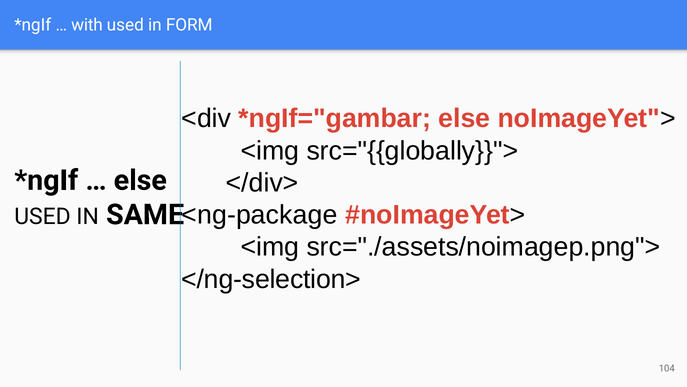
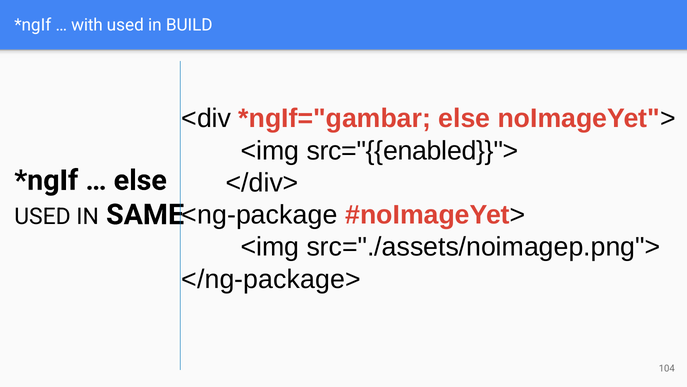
FORM: FORM -> BUILD
src="{{globally}}">: src="{{globally}}"> -> src="{{enabled}}">
</ng-selection>: </ng-selection> -> </ng-package>
